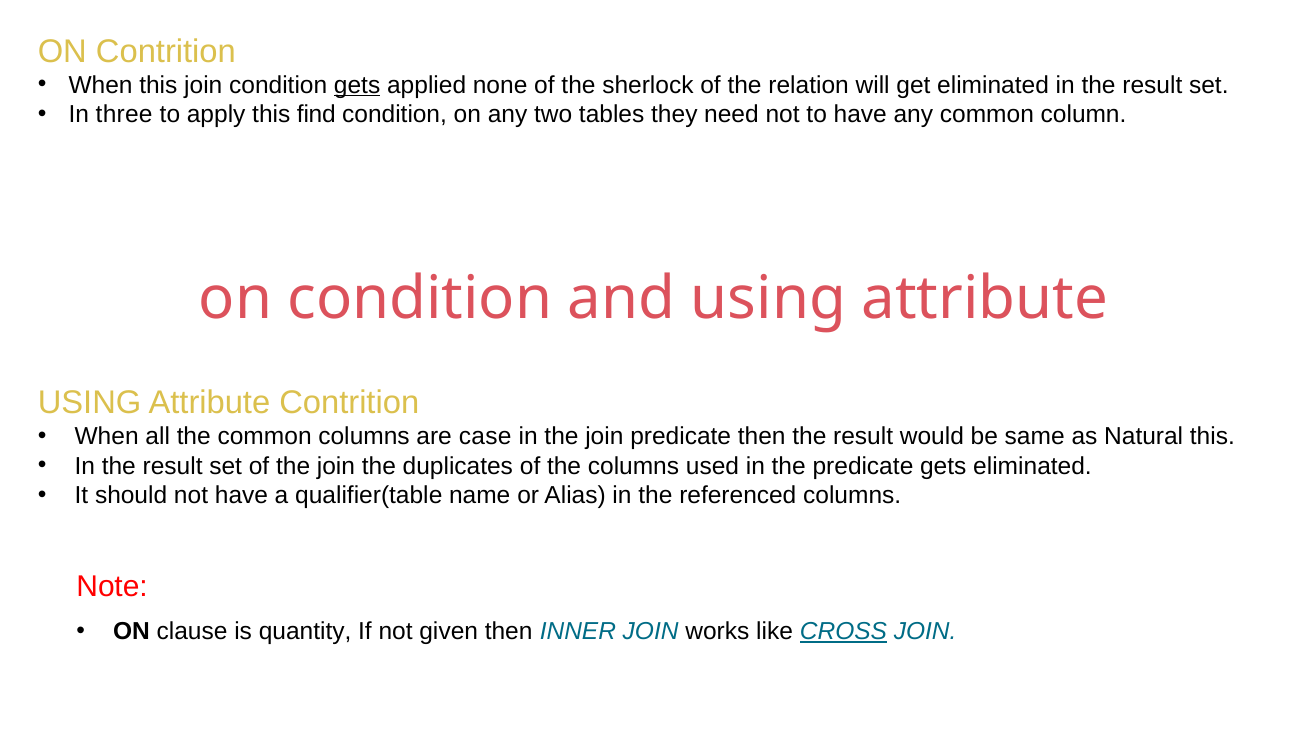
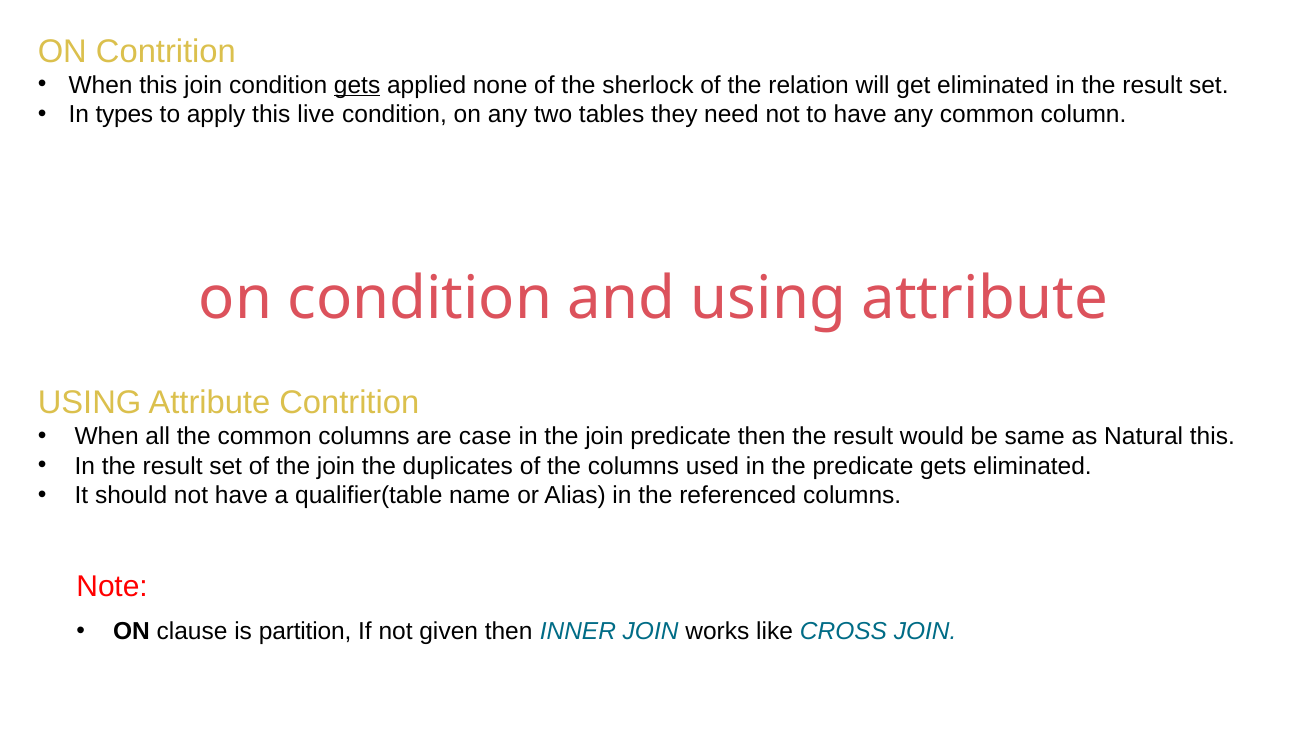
three: three -> types
find: find -> live
quantity: quantity -> partition
CROSS underline: present -> none
